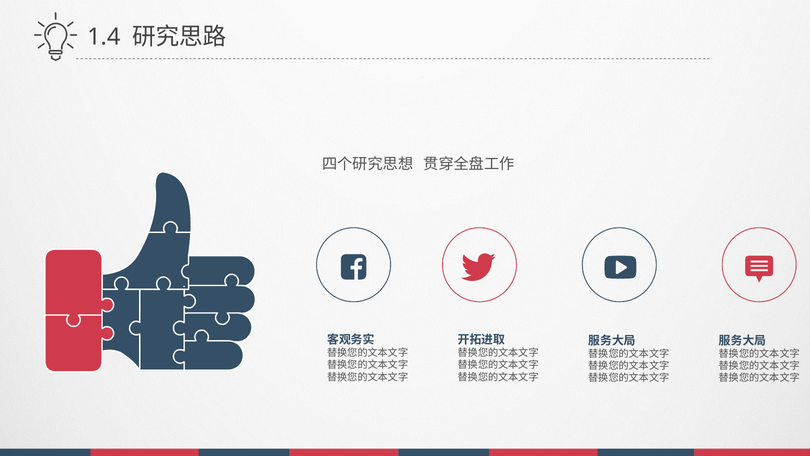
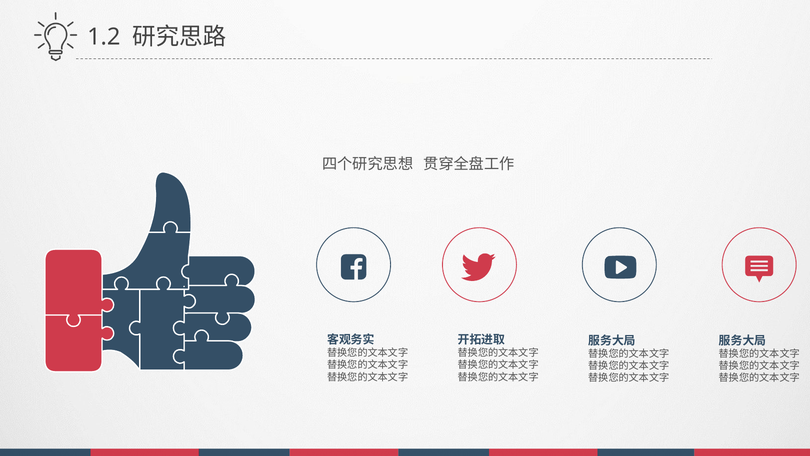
1.4: 1.4 -> 1.2
